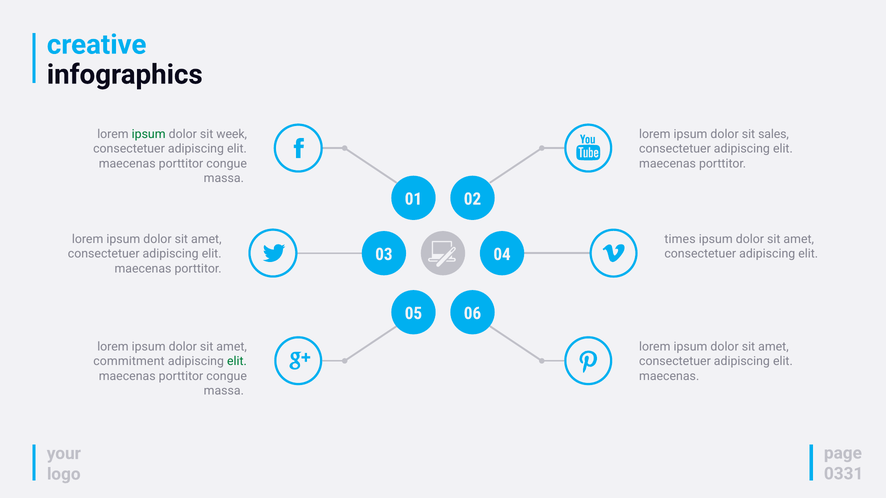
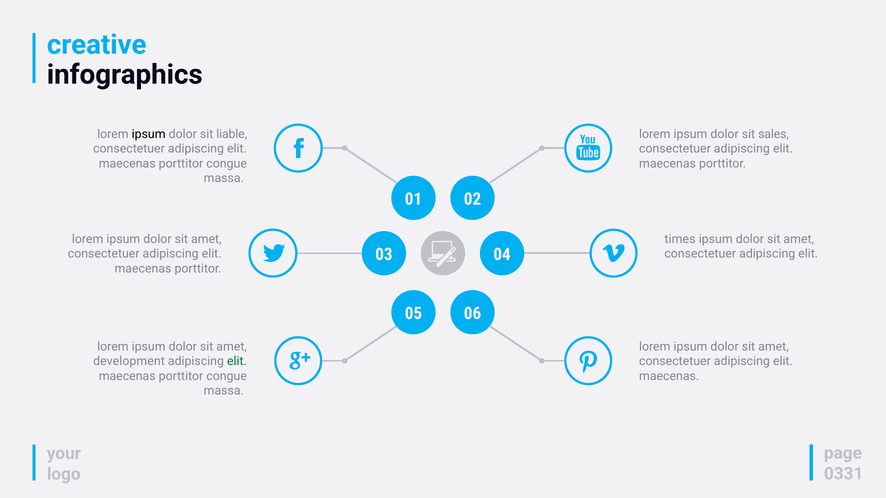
ipsum at (149, 134) colour: green -> black
week: week -> liable
commitment: commitment -> development
